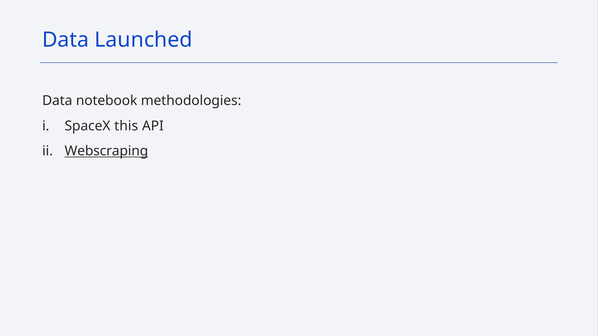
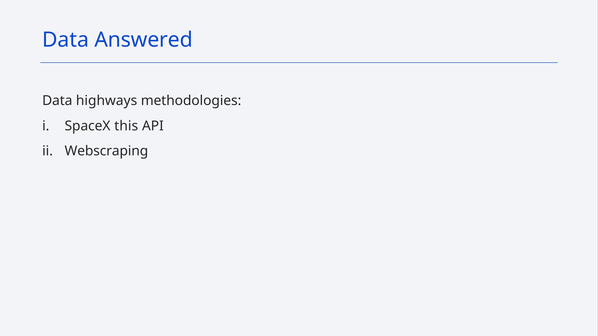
Launched: Launched -> Answered
notebook: notebook -> highways
Webscraping underline: present -> none
